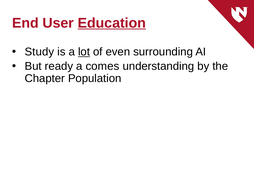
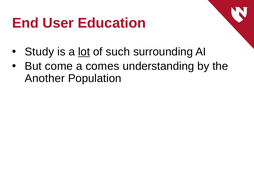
Education underline: present -> none
even: even -> such
ready: ready -> come
Chapter: Chapter -> Another
